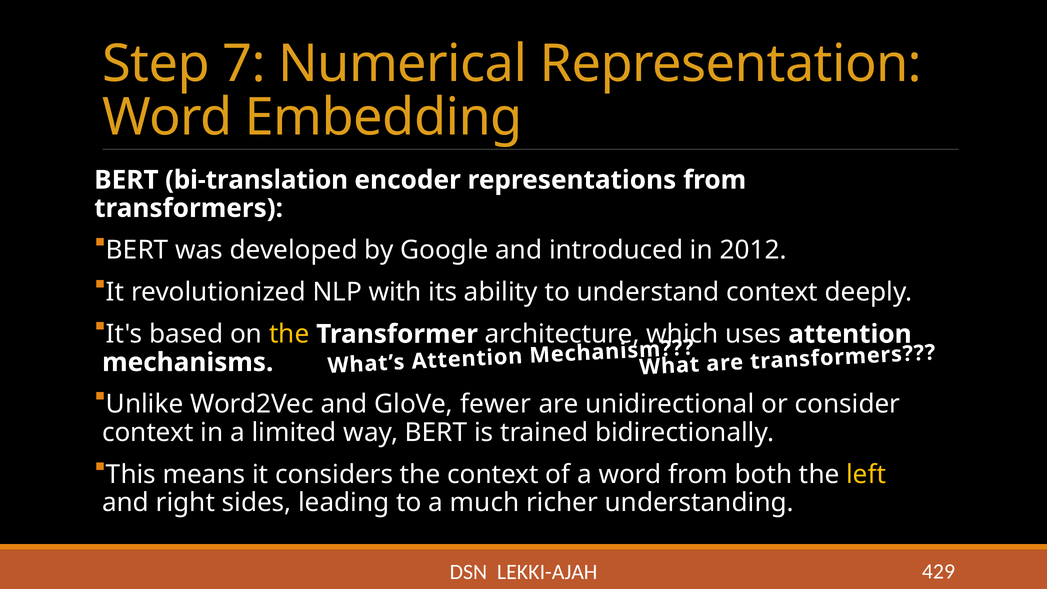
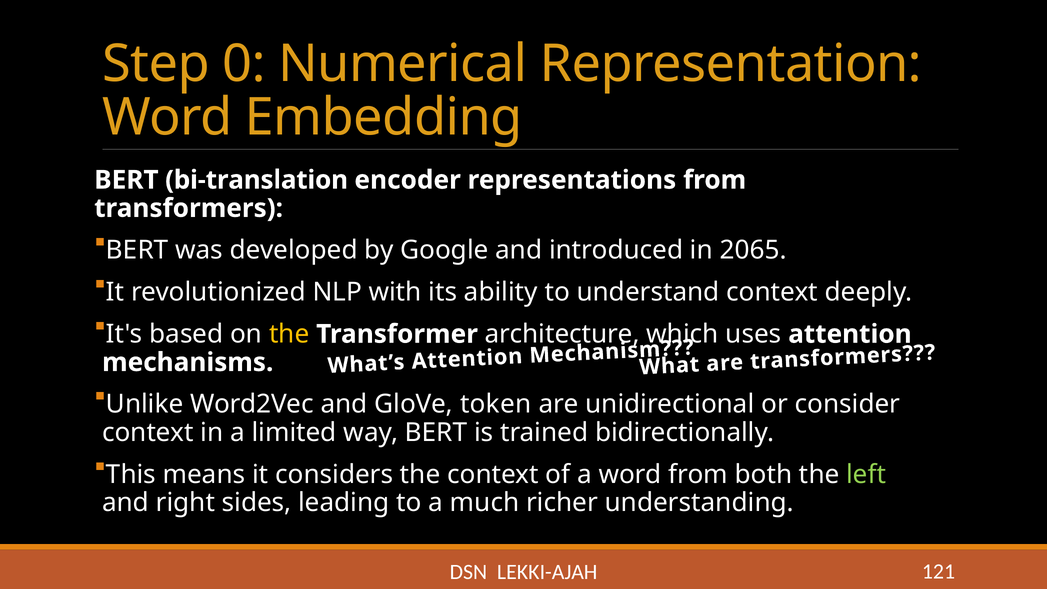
7: 7 -> 0
2012: 2012 -> 2065
fewer: fewer -> token
left colour: yellow -> light green
429: 429 -> 121
